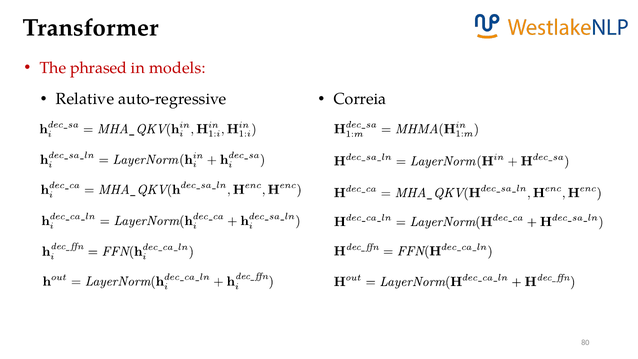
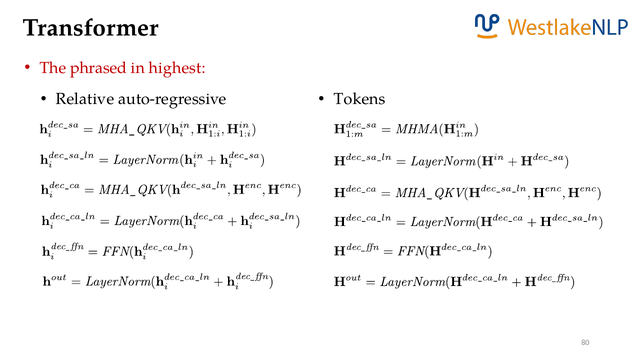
models: models -> highest
Correia: Correia -> Tokens
